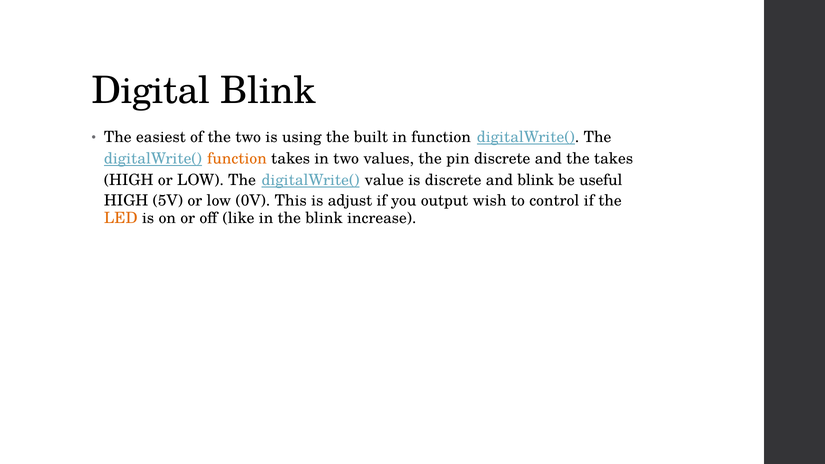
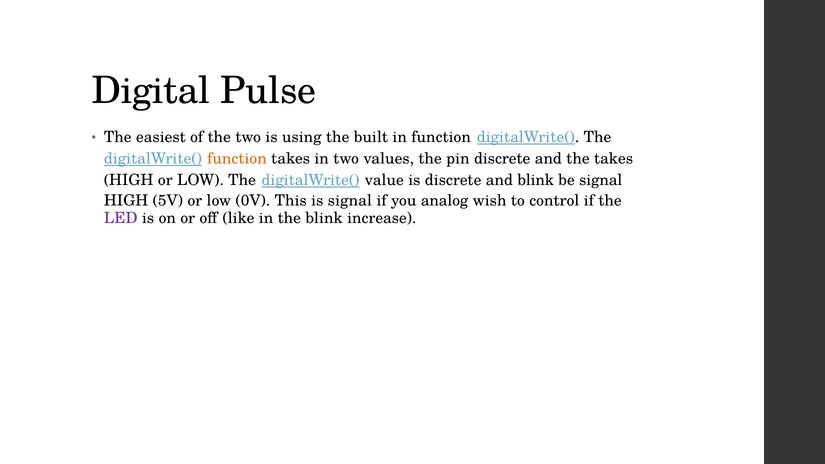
Digital Blink: Blink -> Pulse
be useful: useful -> signal
is adjust: adjust -> signal
output: output -> analog
LED colour: orange -> purple
